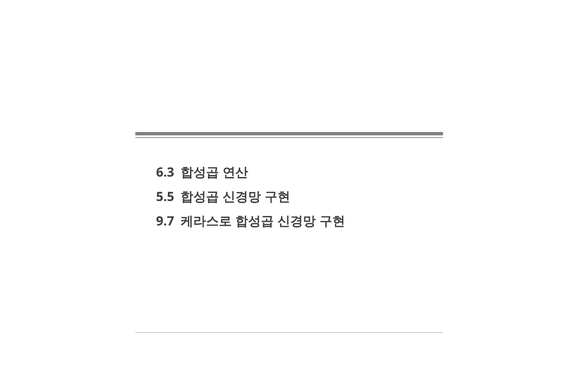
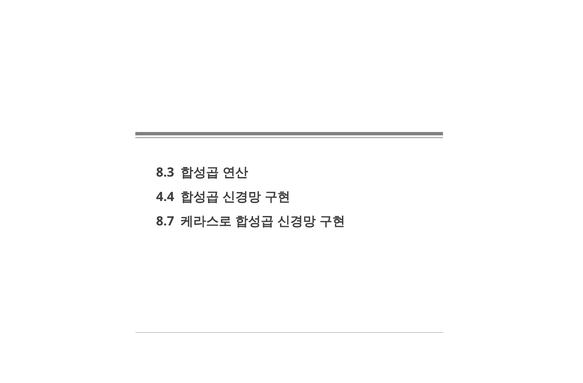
6.3: 6.3 -> 8.3
5.5: 5.5 -> 4.4
9.7: 9.7 -> 8.7
